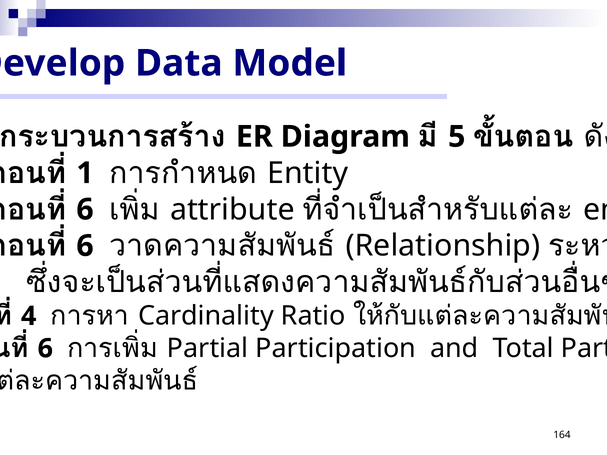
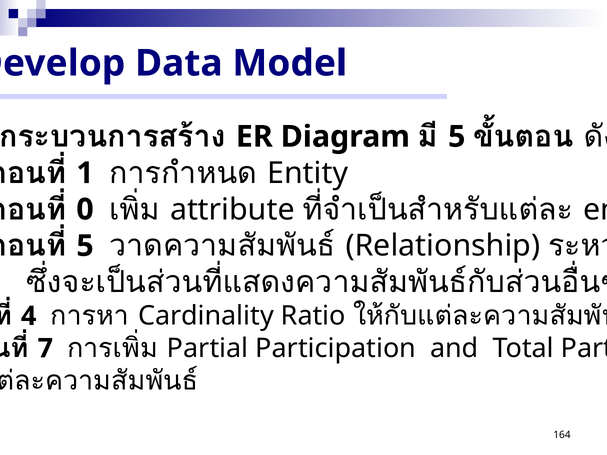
6 at (85, 210): 6 -> 0
6 at (85, 246): 6 -> 5
6 at (45, 349): 6 -> 7
